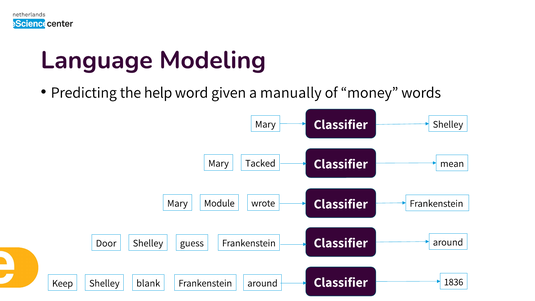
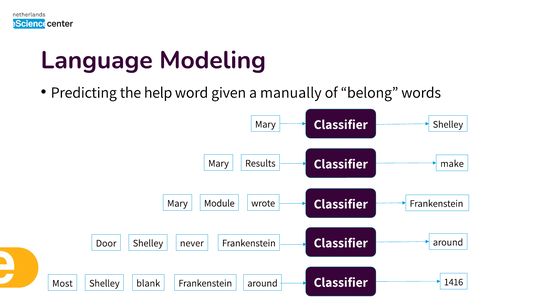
money: money -> belong
Tacked: Tacked -> Results
mean: mean -> make
guess: guess -> never
1836: 1836 -> 1416
Keep: Keep -> Most
